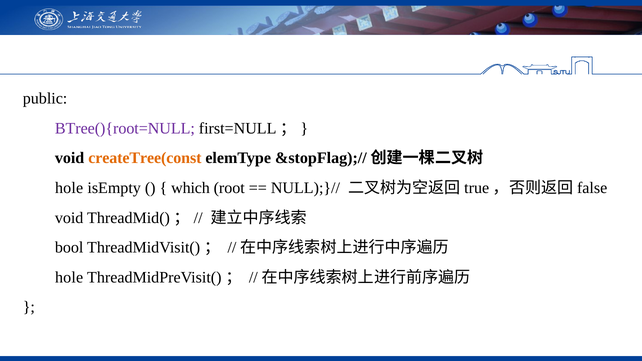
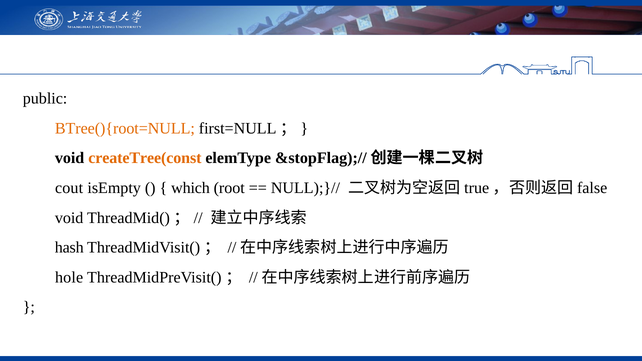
BTree(){root=NULL colour: purple -> orange
hole at (69, 188): hole -> cout
bool: bool -> hash
